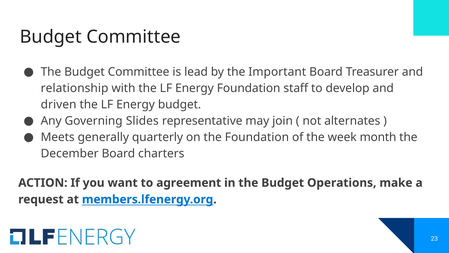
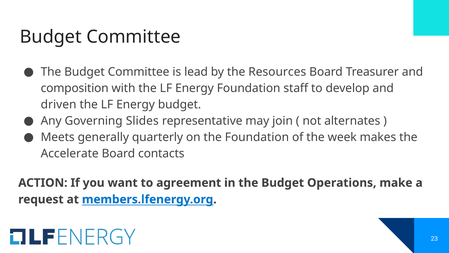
Important: Important -> Resources
relationship: relationship -> composition
month: month -> makes
December: December -> Accelerate
charters: charters -> contacts
